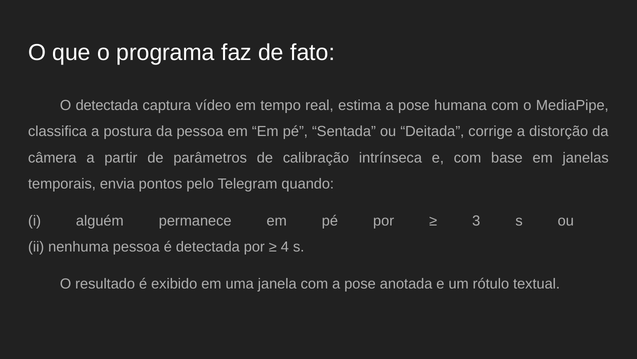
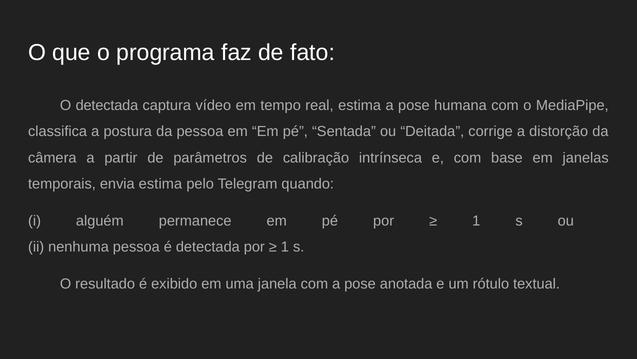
envia pontos: pontos -> estima
3 at (476, 220): 3 -> 1
4 at (285, 247): 4 -> 1
